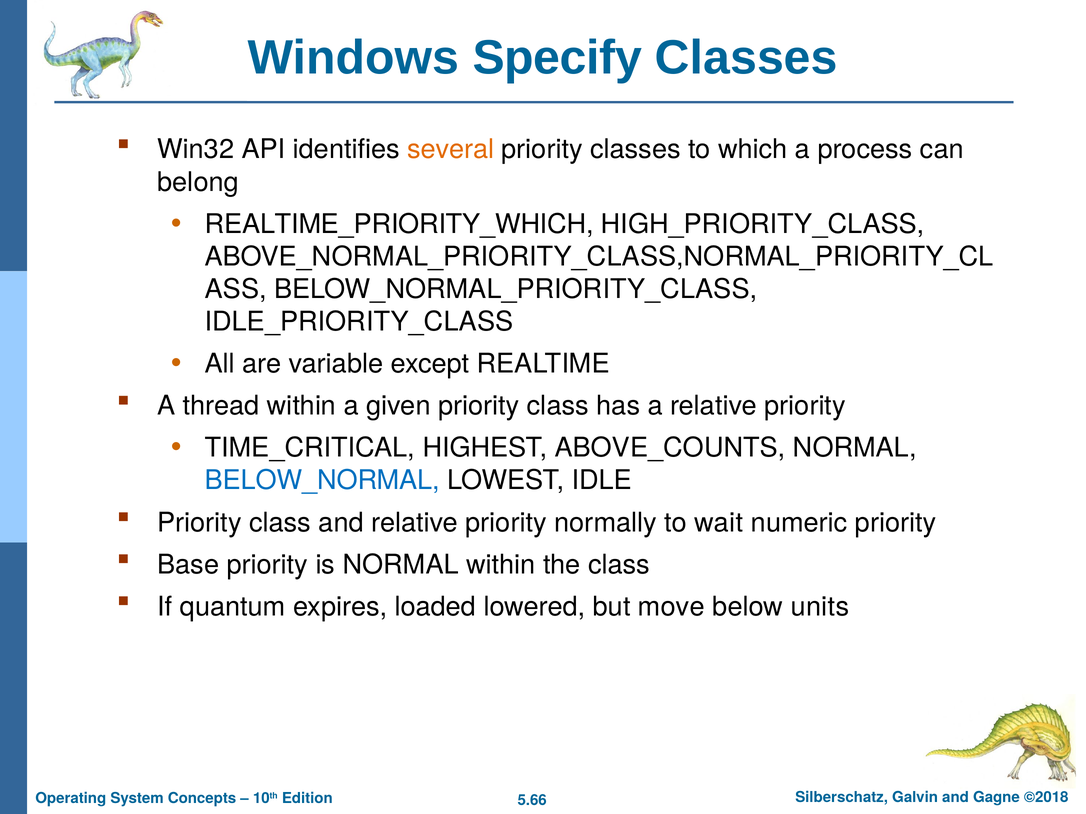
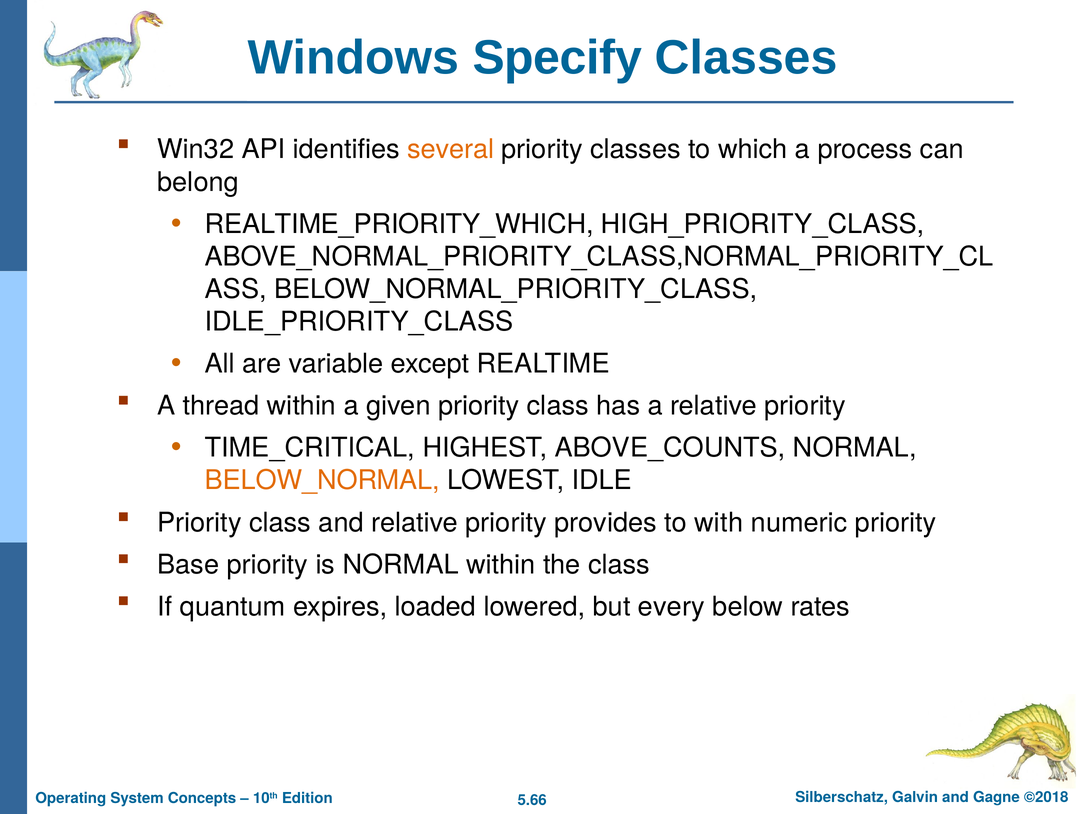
BELOW_NORMAL colour: blue -> orange
normally: normally -> provides
wait: wait -> with
move: move -> every
units: units -> rates
